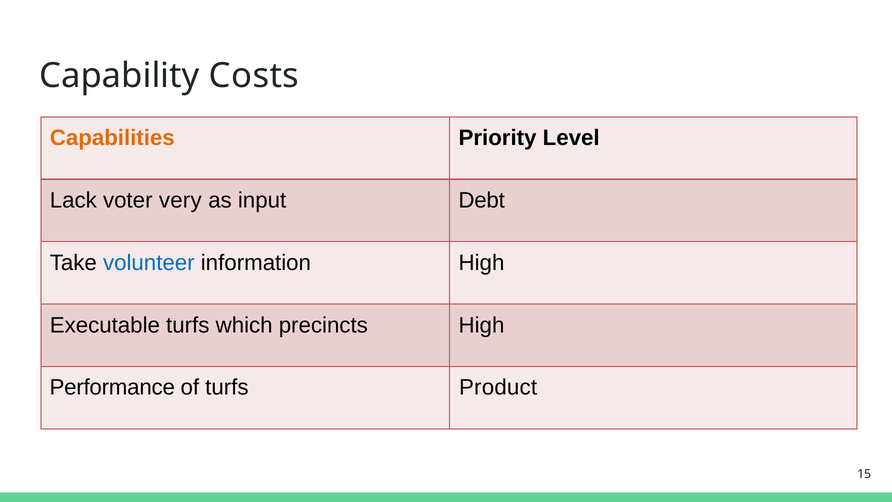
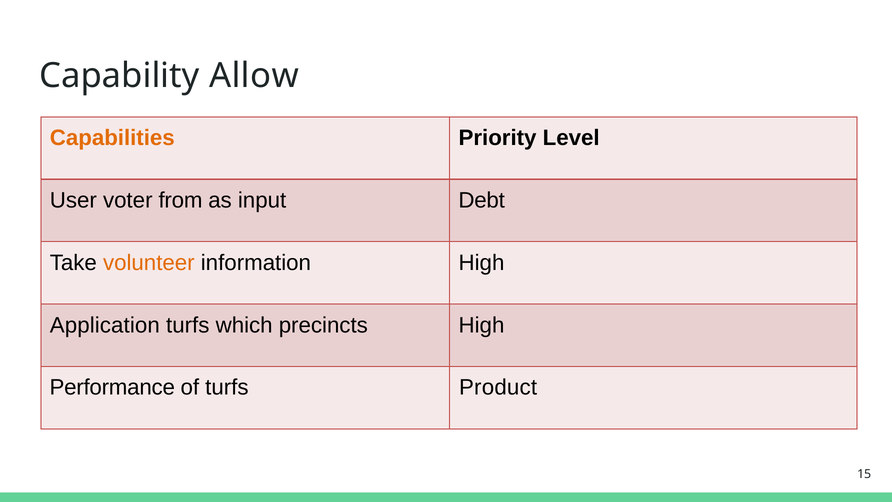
Costs: Costs -> Allow
Lack: Lack -> User
very: very -> from
volunteer colour: blue -> orange
Executable: Executable -> Application
